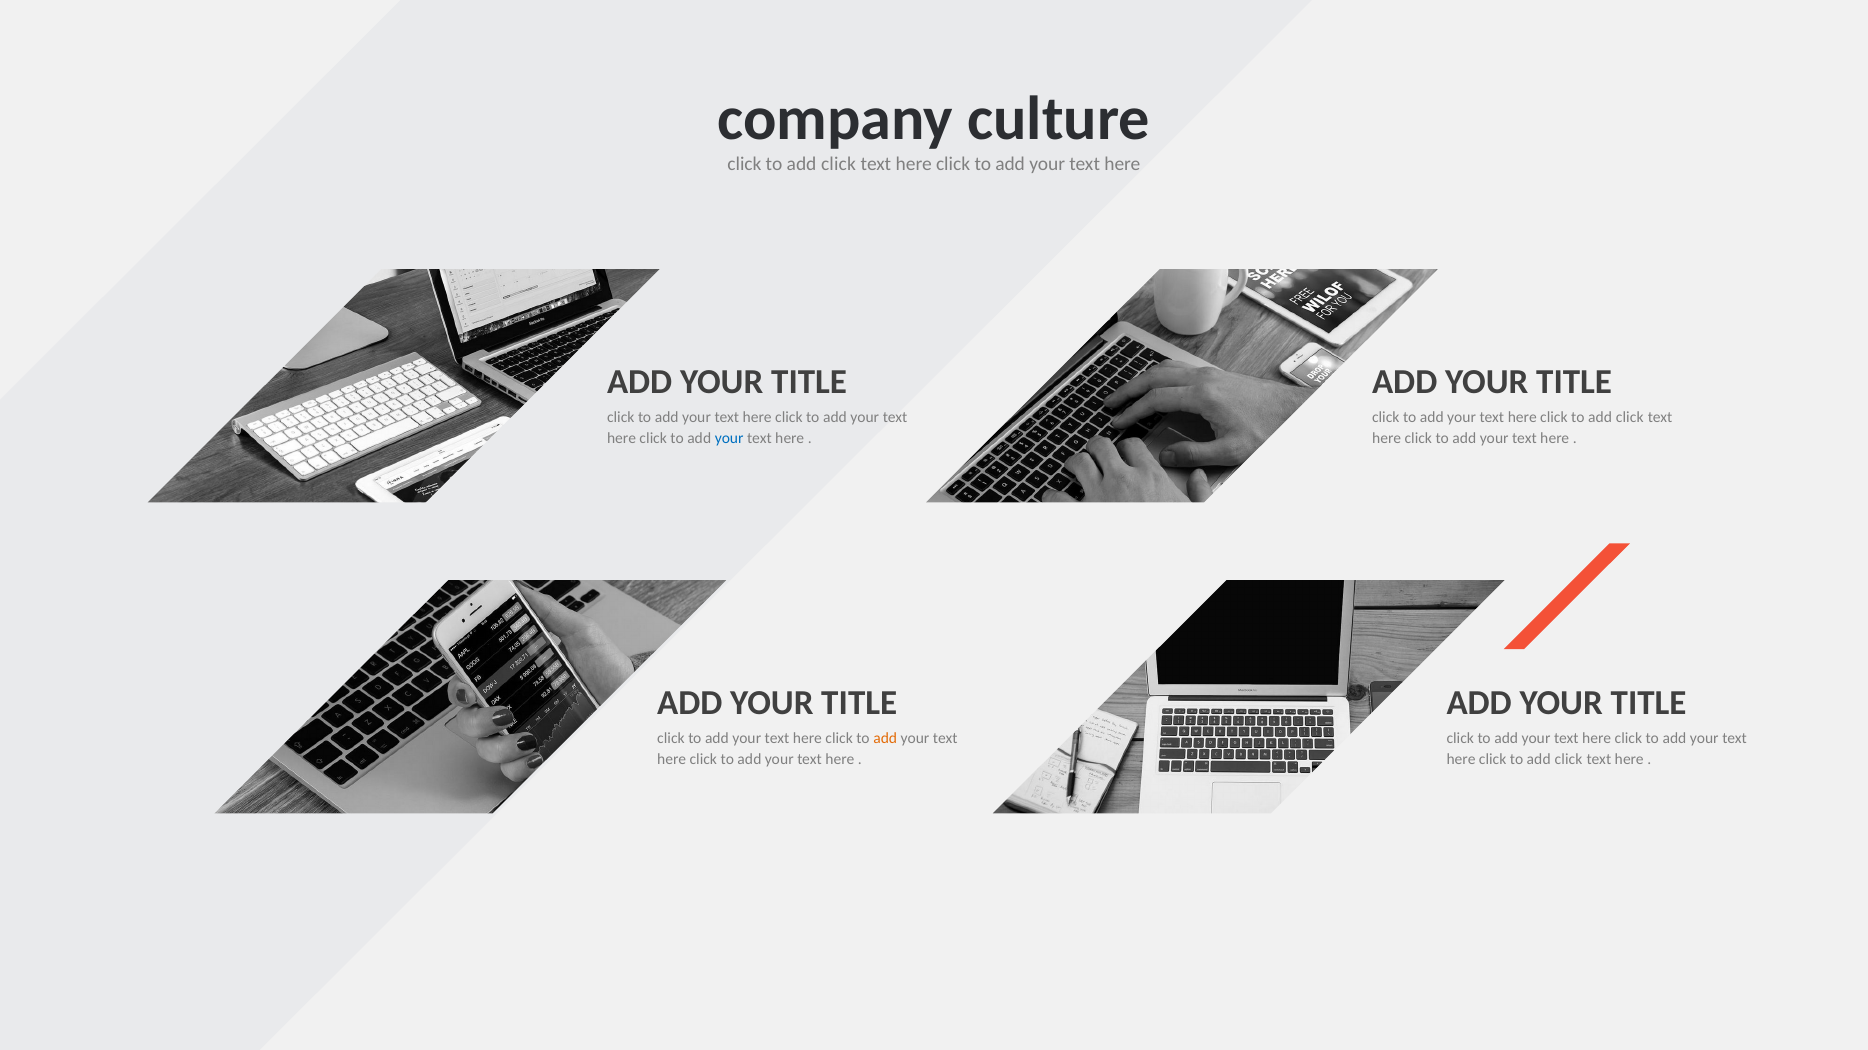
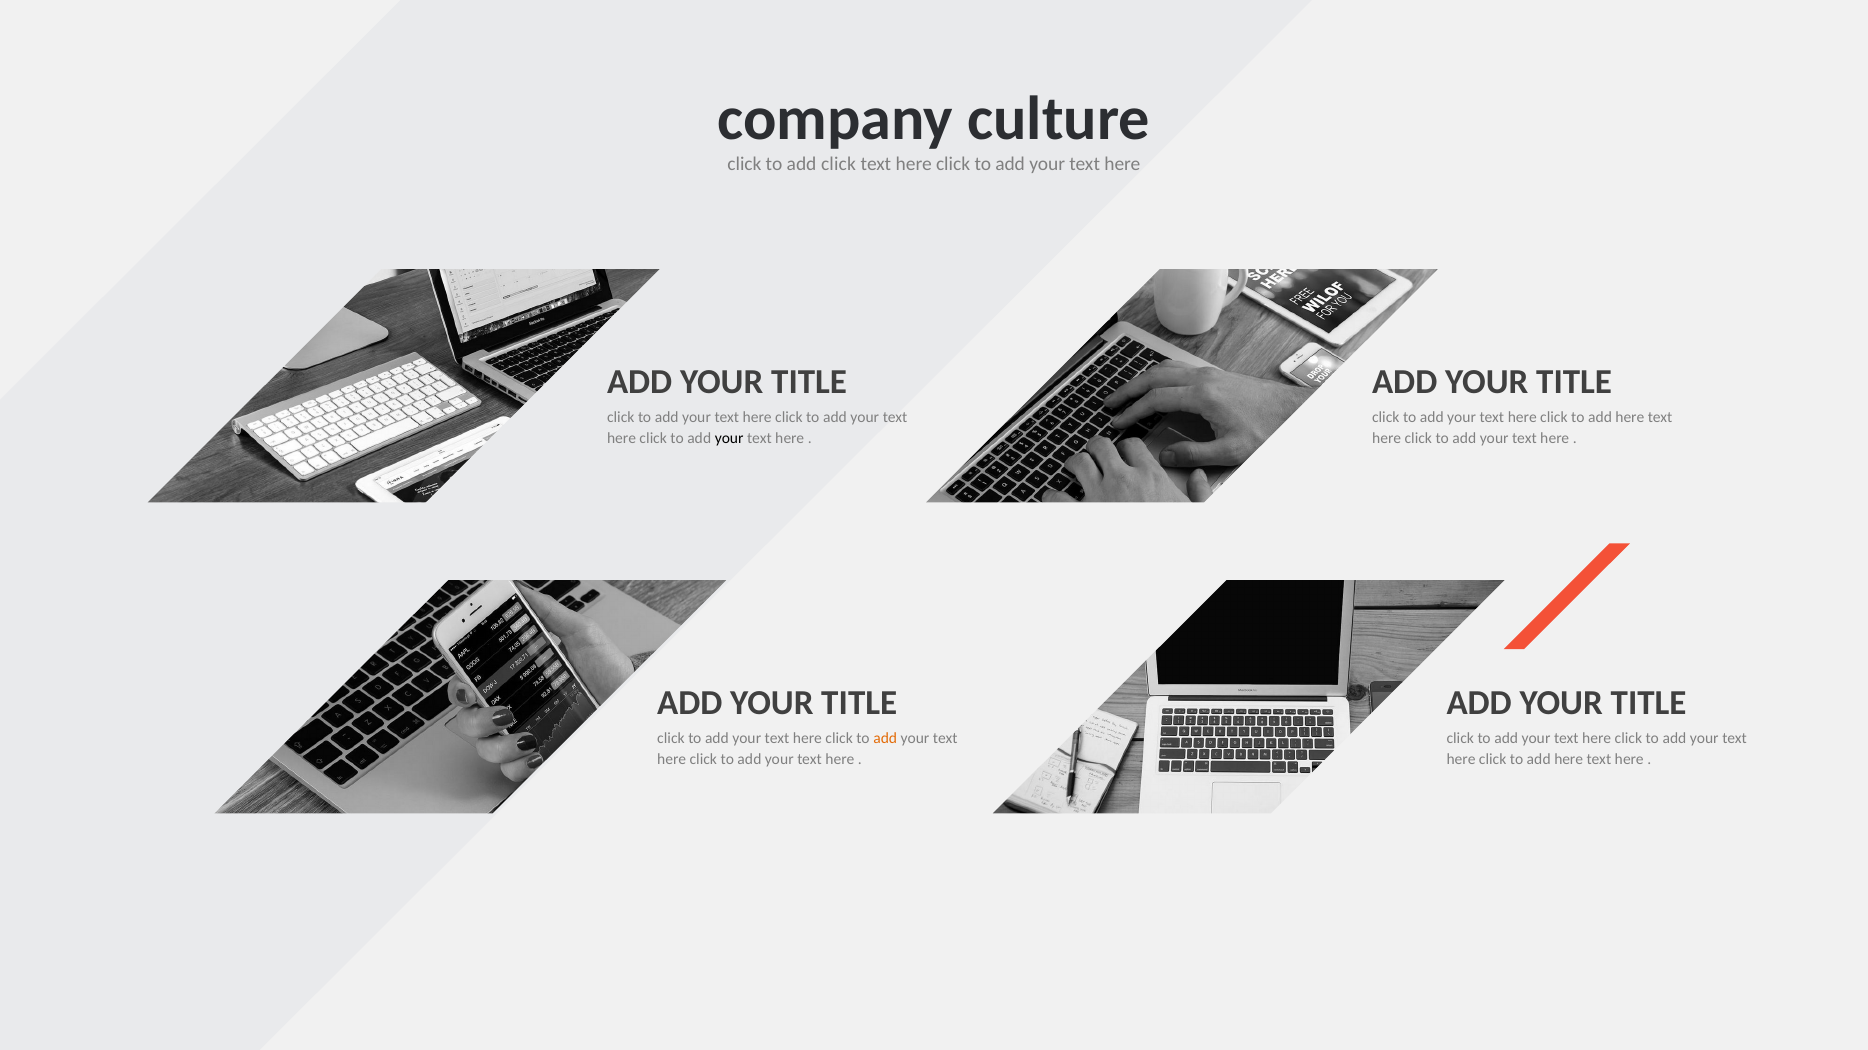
click at (1630, 417): click -> here
your at (729, 438) colour: blue -> black
click at (1569, 760): click -> here
